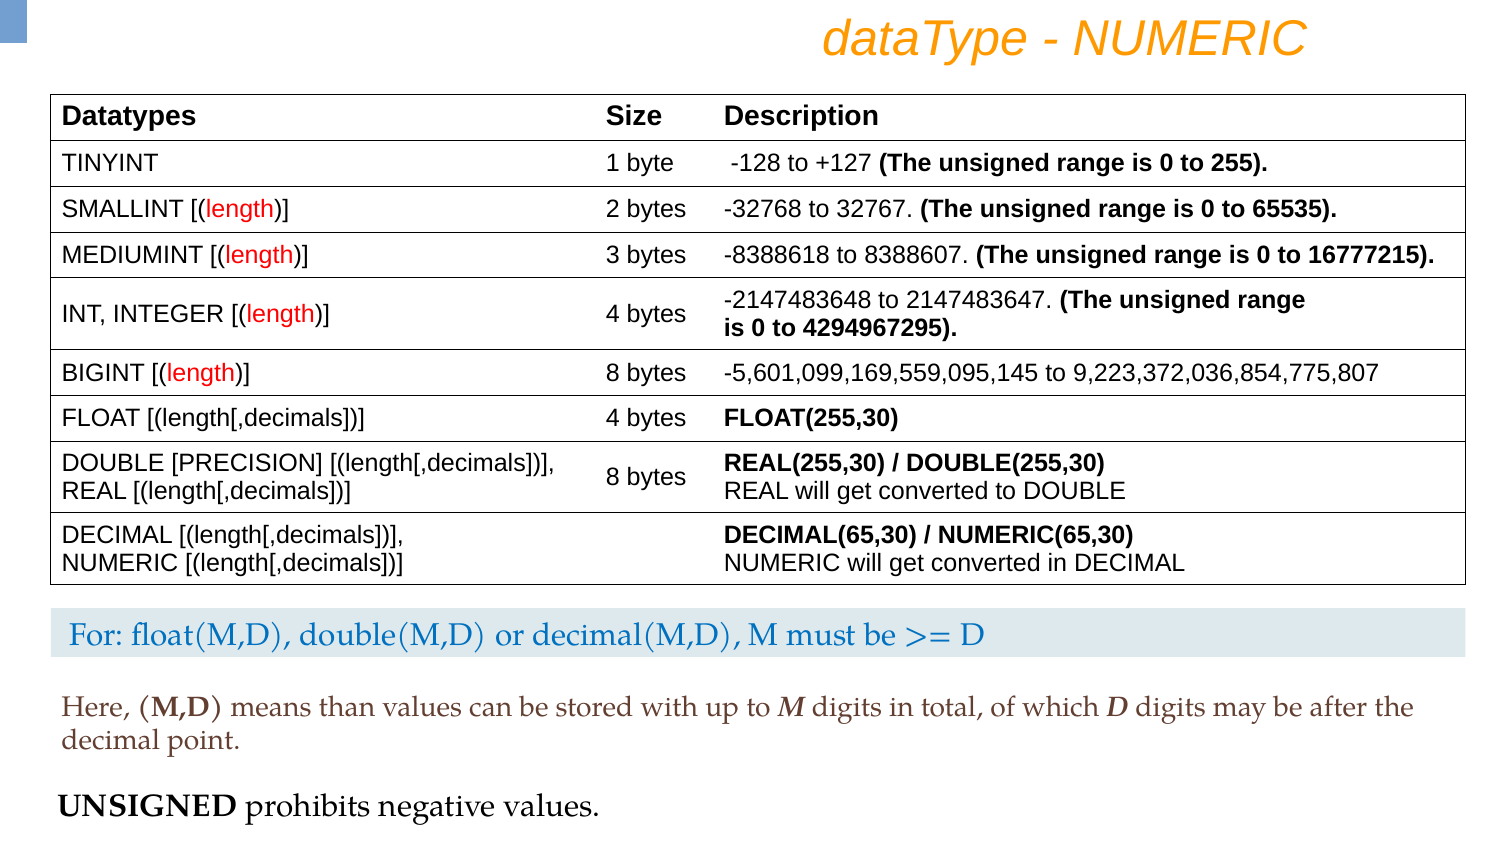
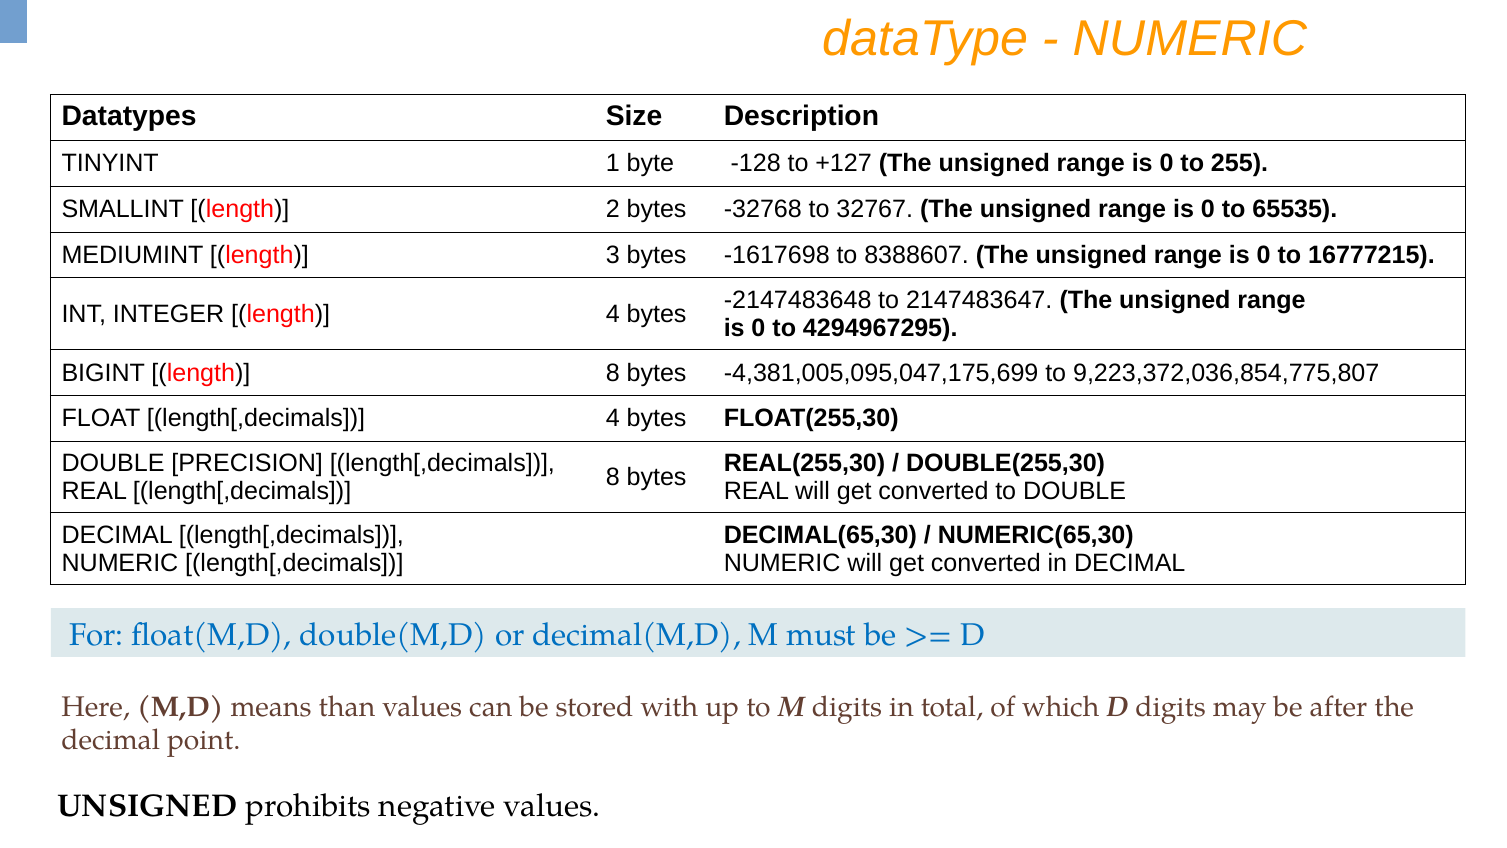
-8388618: -8388618 -> -1617698
-5,601,099,169,559,095,145: -5,601,099,169,559,095,145 -> -4,381,005,095,047,175,699
